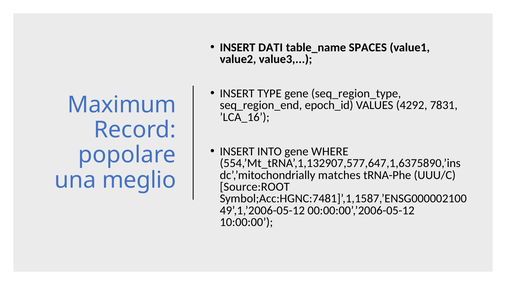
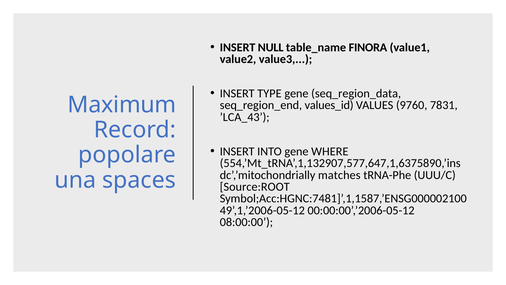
DATI: DATI -> NULL
SPACES: SPACES -> FINORA
seq_region_type: seq_region_type -> seq_region_data
epoch_id: epoch_id -> values_id
4292: 4292 -> 9760
’LCA_16: ’LCA_16 -> ’LCA_43
meglio: meglio -> spaces
10:00:00: 10:00:00 -> 08:00:00
